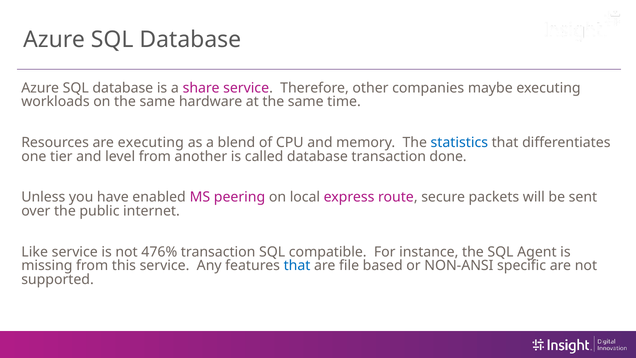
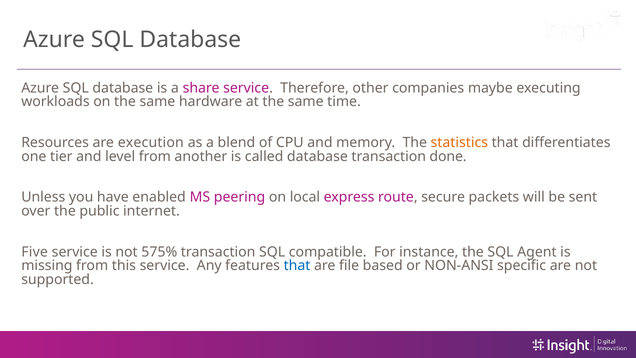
are executing: executing -> execution
statistics colour: blue -> orange
Like: Like -> Five
476%: 476% -> 575%
